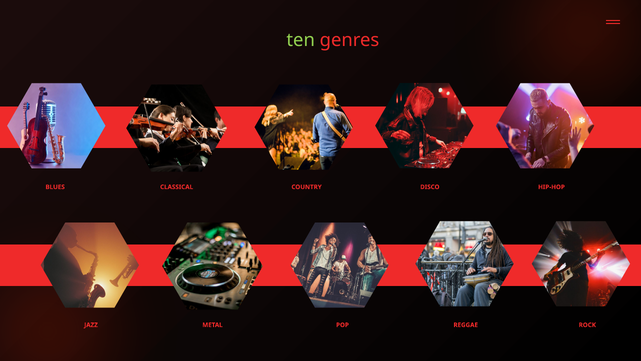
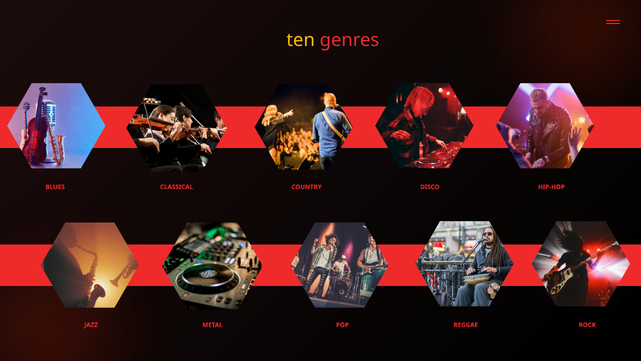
ten colour: light green -> yellow
